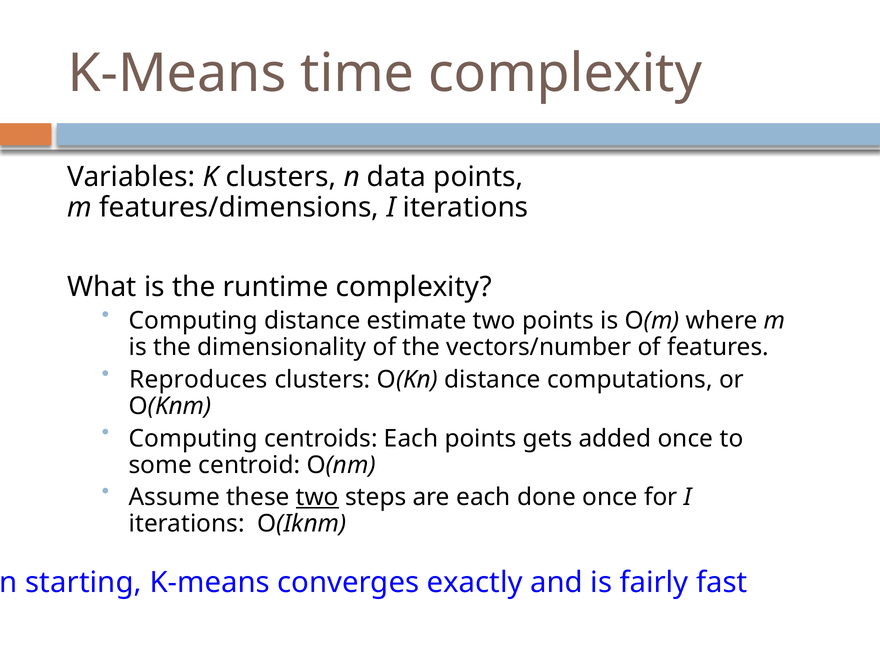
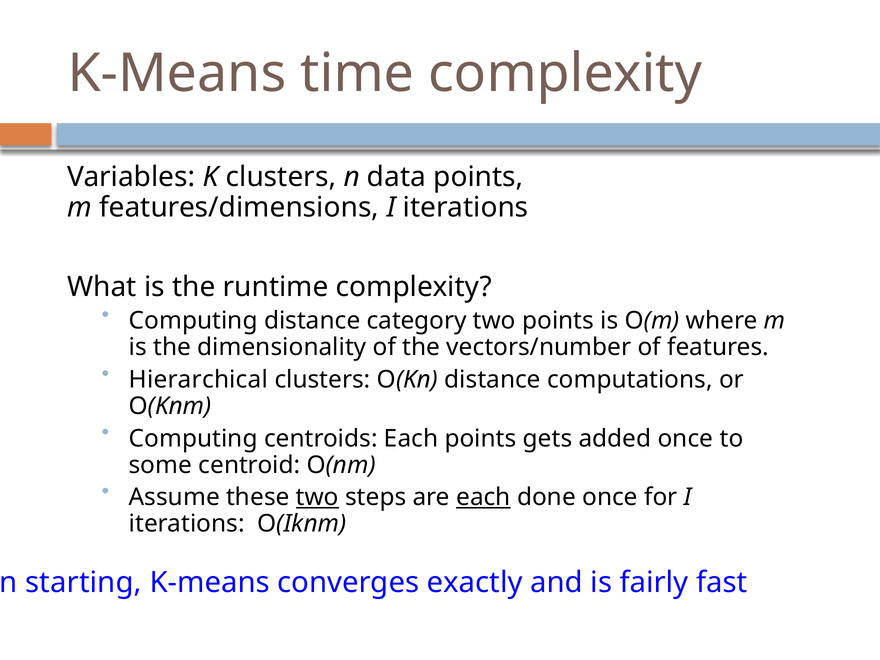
estimate: estimate -> category
Reproduces: Reproduces -> Hierarchical
each at (483, 497) underline: none -> present
